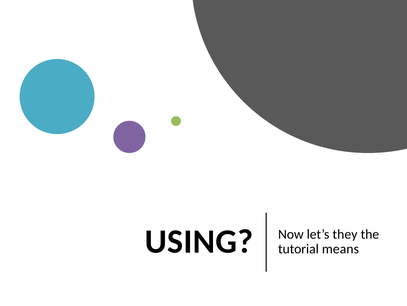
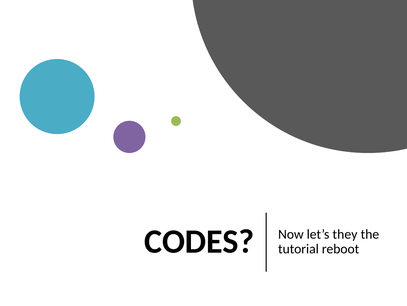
USING: USING -> CODES
means: means -> reboot
